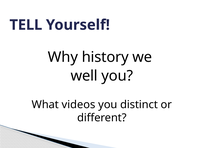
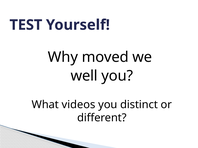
TELL: TELL -> TEST
history: history -> moved
